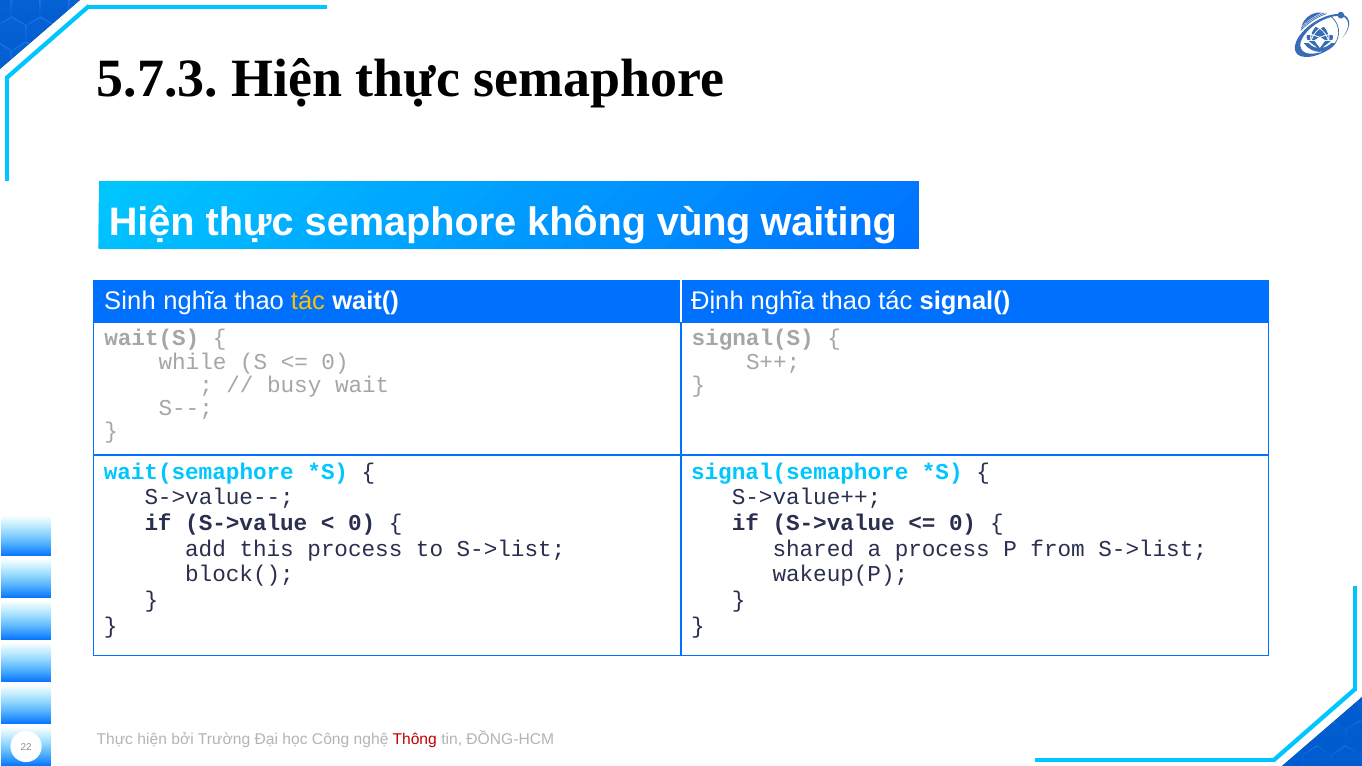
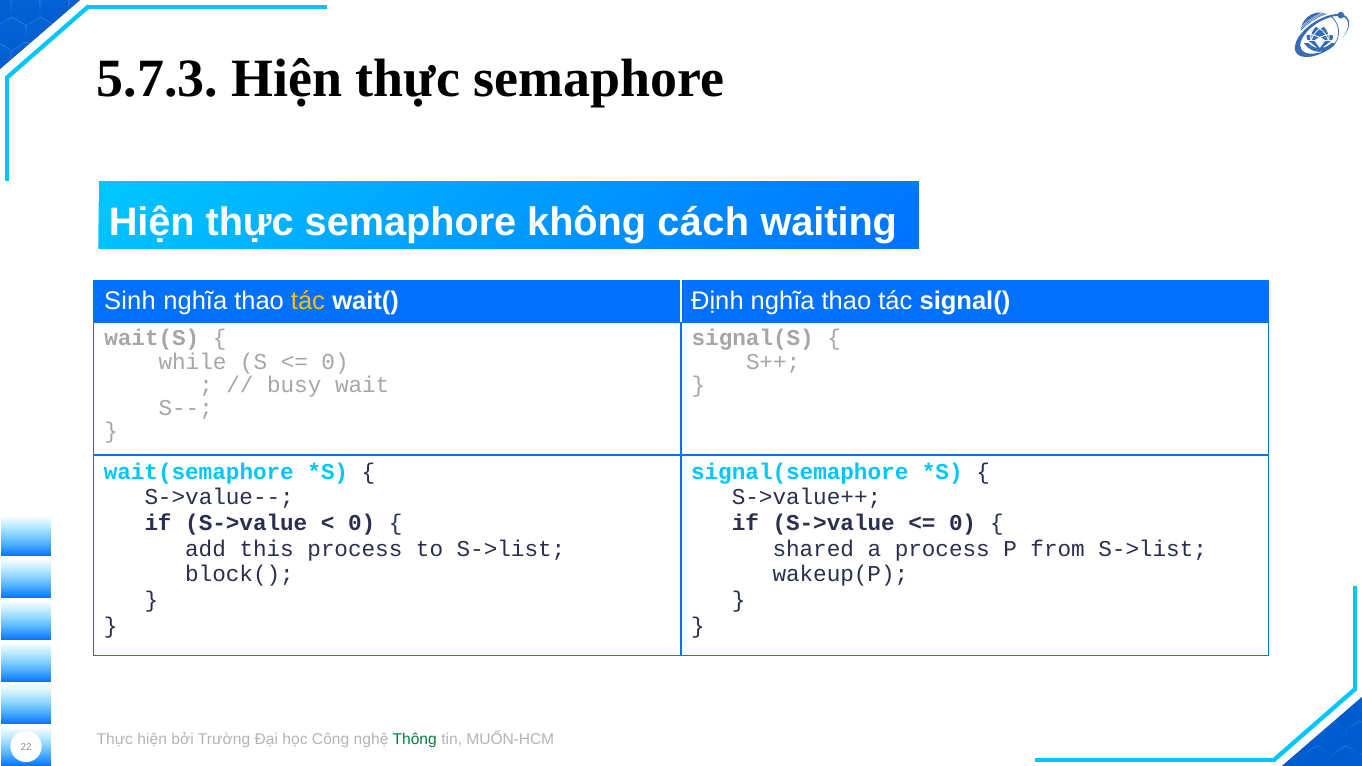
vùng: vùng -> cách
Thông colour: red -> green
ĐỒNG-HCM: ĐỒNG-HCM -> MUỐN-HCM
